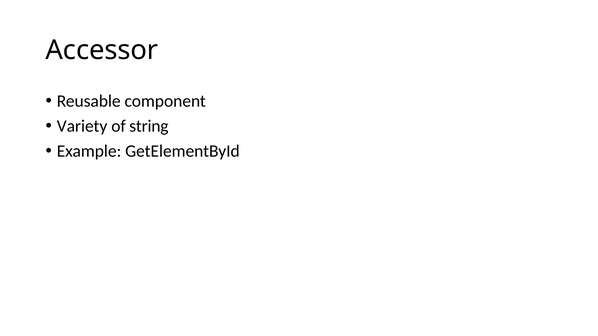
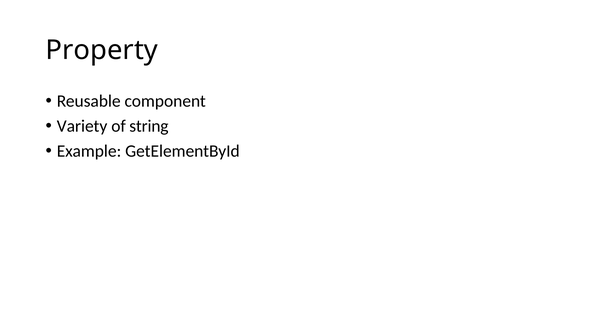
Accessor: Accessor -> Property
